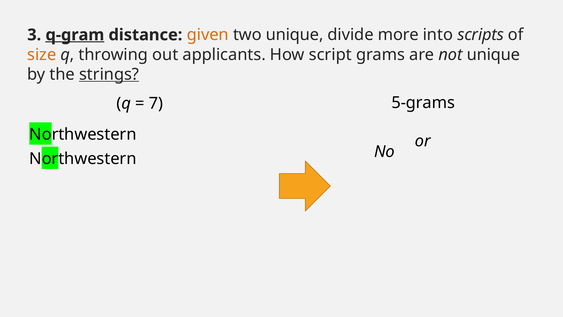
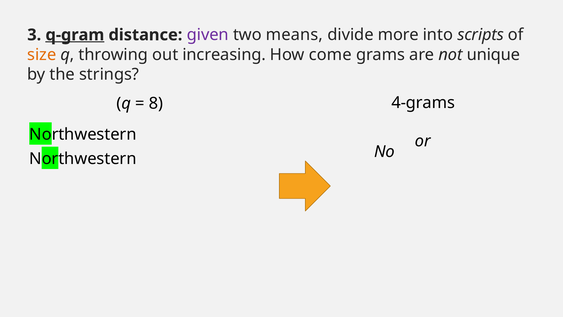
given colour: orange -> purple
two unique: unique -> means
applicants: applicants -> increasing
script: script -> come
strings underline: present -> none
5-grams: 5-grams -> 4-grams
7: 7 -> 8
